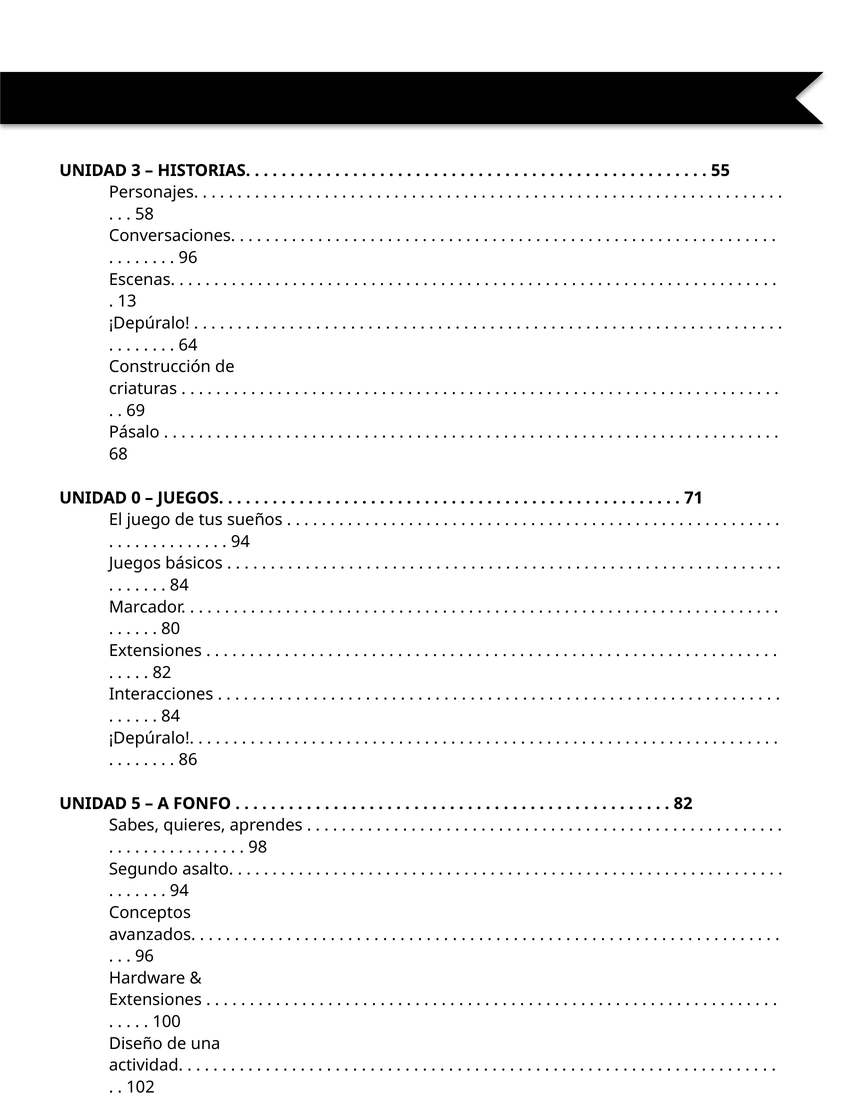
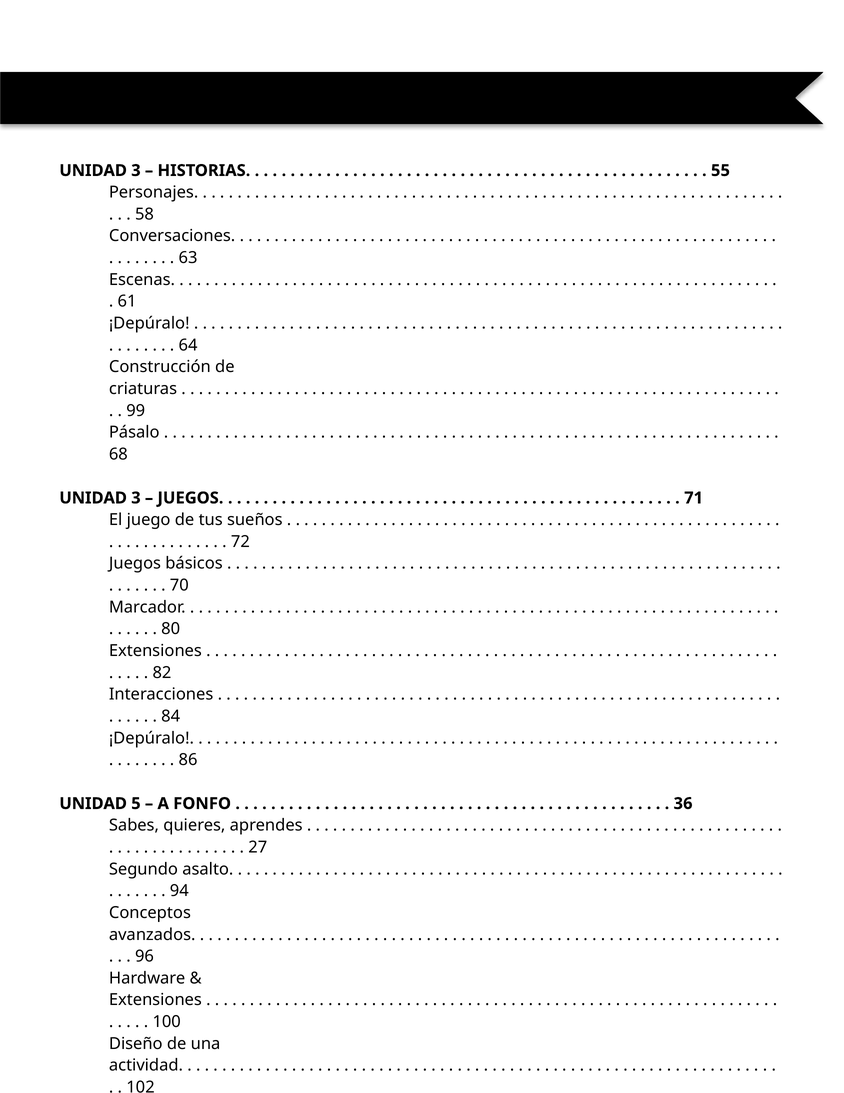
96 at (188, 258): 96 -> 63
13: 13 -> 61
69: 69 -> 99
0 at (136, 498): 0 -> 3
94 at (240, 541): 94 -> 72
84 at (179, 585): 84 -> 70
82 at (683, 803): 82 -> 36
98: 98 -> 27
